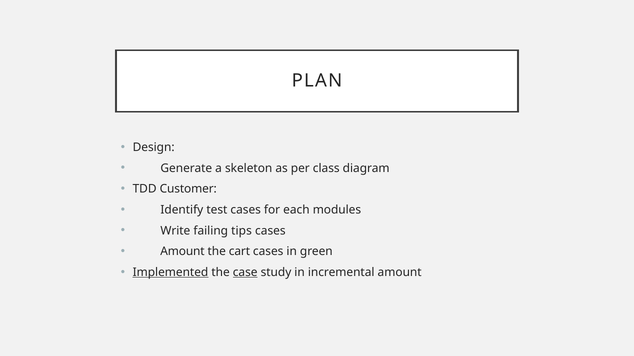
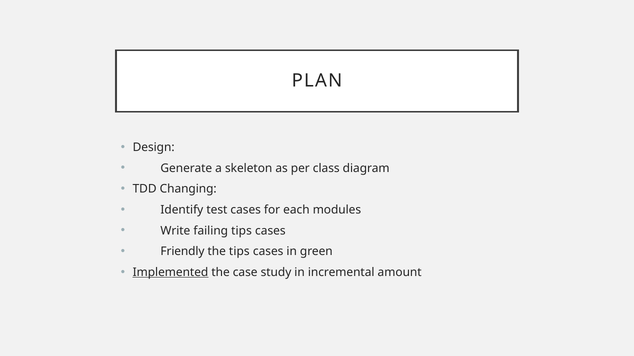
Customer: Customer -> Changing
Amount at (182, 252): Amount -> Friendly
the cart: cart -> tips
case underline: present -> none
